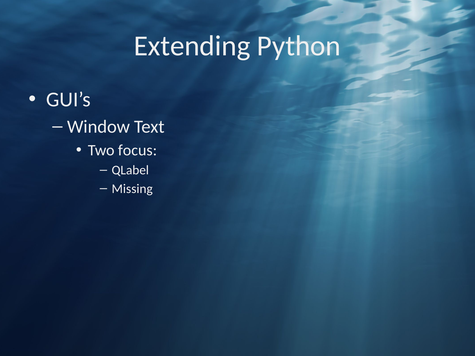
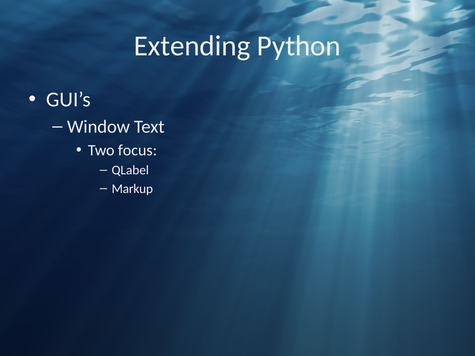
Missing: Missing -> Markup
